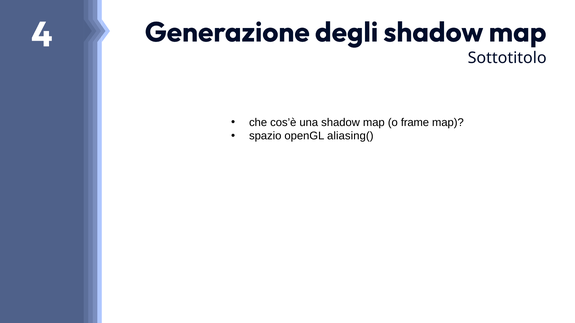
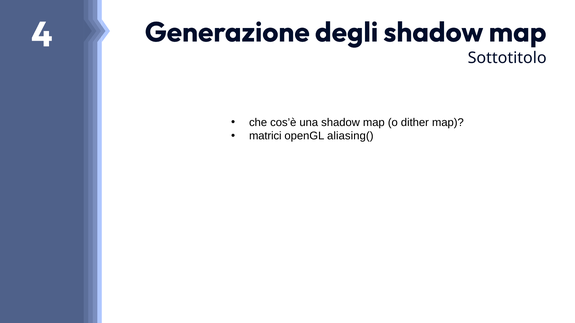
frame: frame -> dither
spazio: spazio -> matrici
